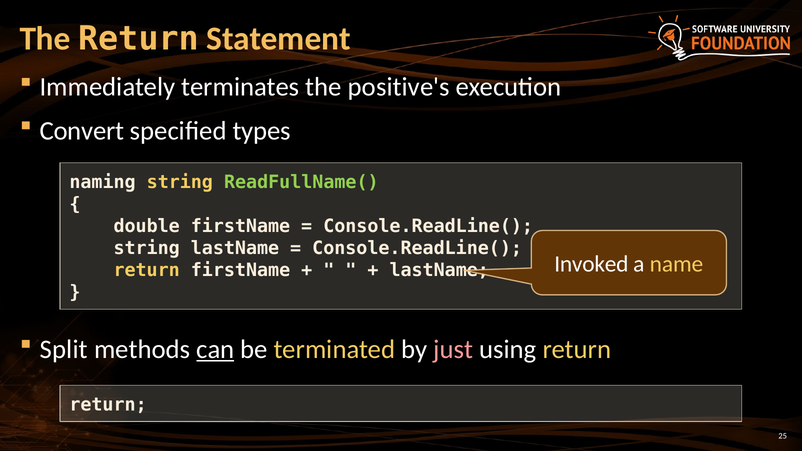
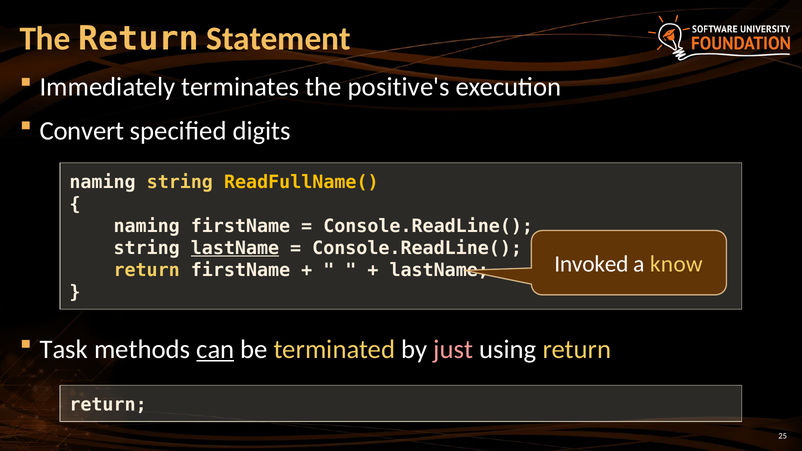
types: types -> digits
ReadFullName( colour: light green -> yellow
double at (147, 226): double -> naming
lastName at (235, 248) underline: none -> present
name: name -> know
Split: Split -> Task
